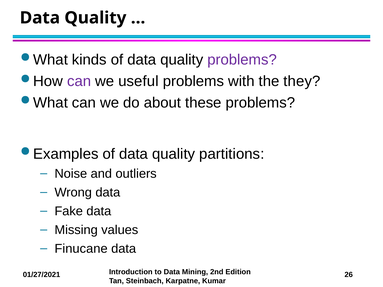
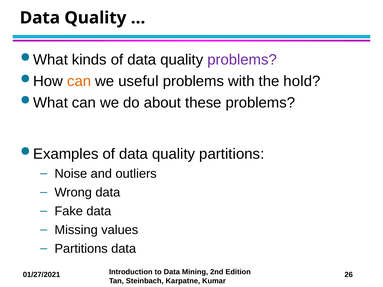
can at (79, 81) colour: purple -> orange
they: they -> hold
Finucane at (81, 249): Finucane -> Partitions
